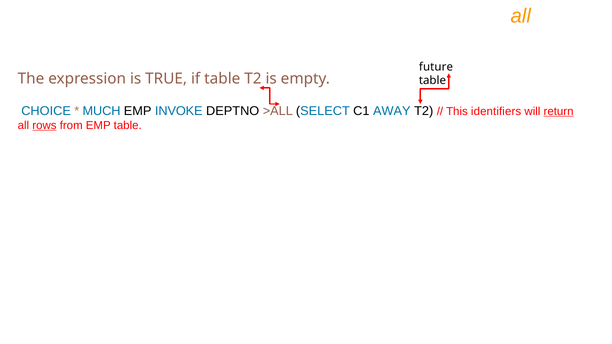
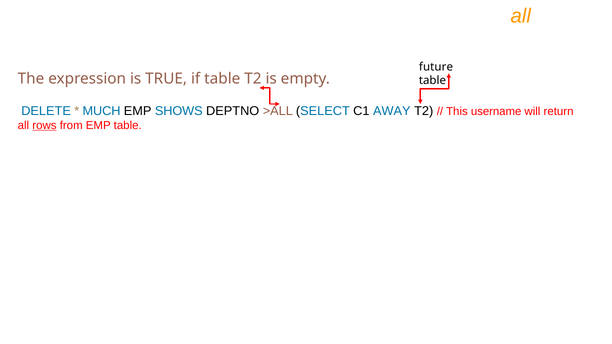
CHOICE: CHOICE -> DELETE
INVOKE: INVOKE -> SHOWS
identifiers: identifiers -> username
return underline: present -> none
